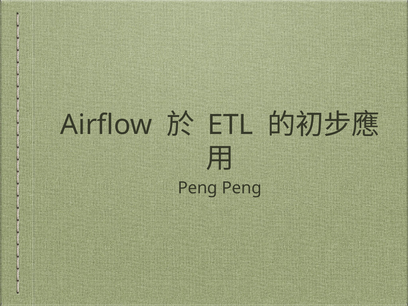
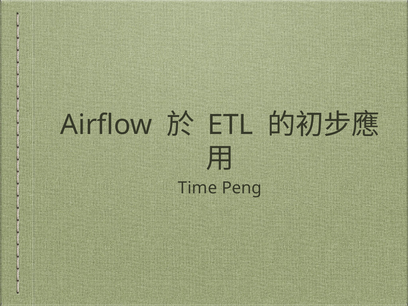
Peng at (198, 188): Peng -> Time
